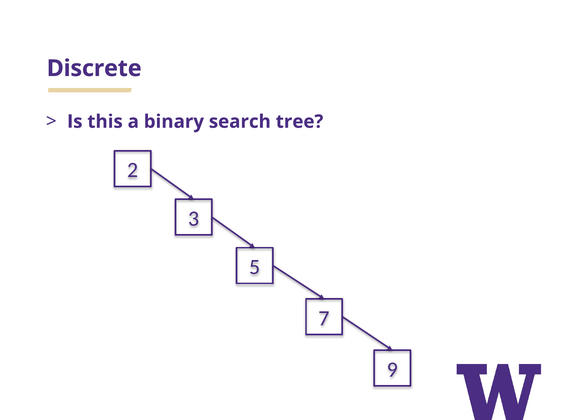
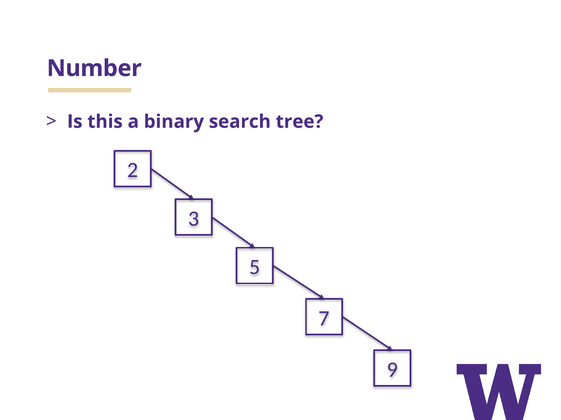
Discrete: Discrete -> Number
